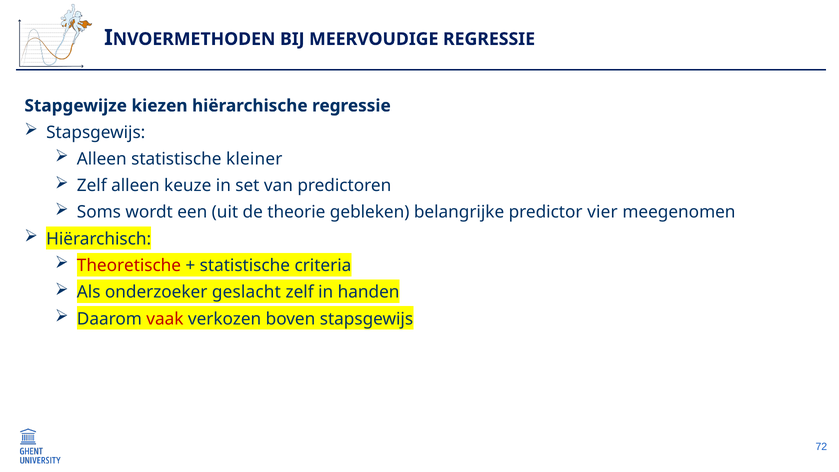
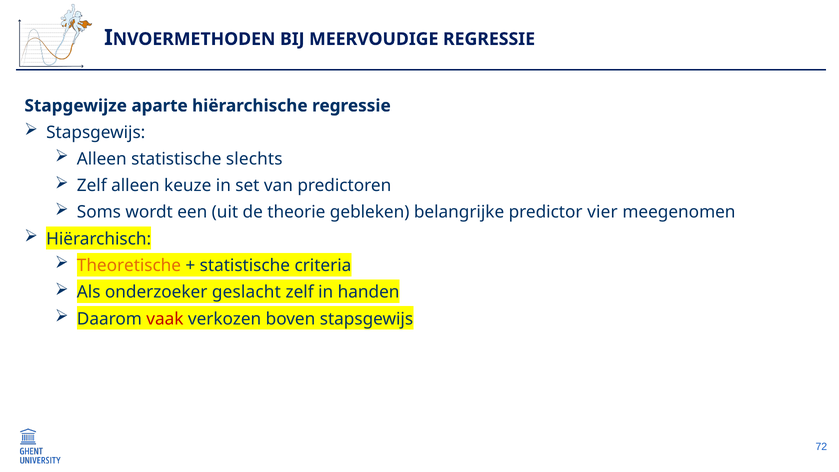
kiezen: kiezen -> aparte
kleiner: kleiner -> slechts
Theoretische colour: red -> orange
